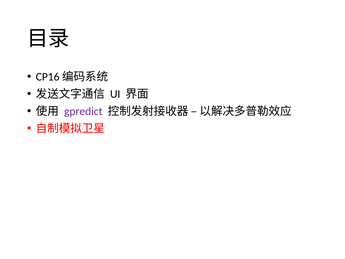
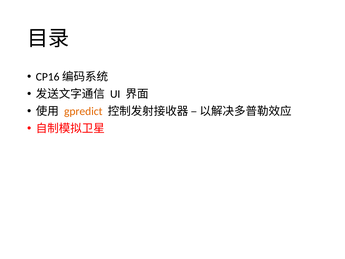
gpredict colour: purple -> orange
